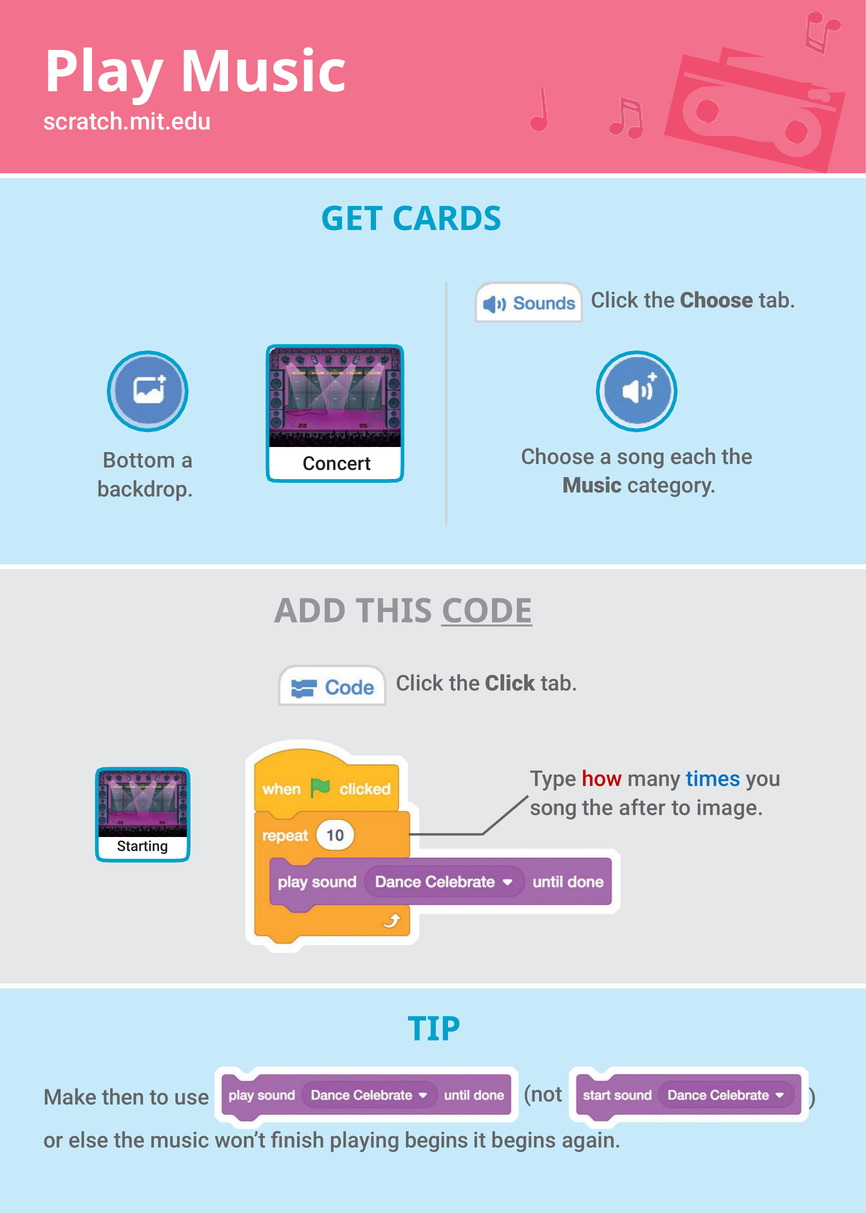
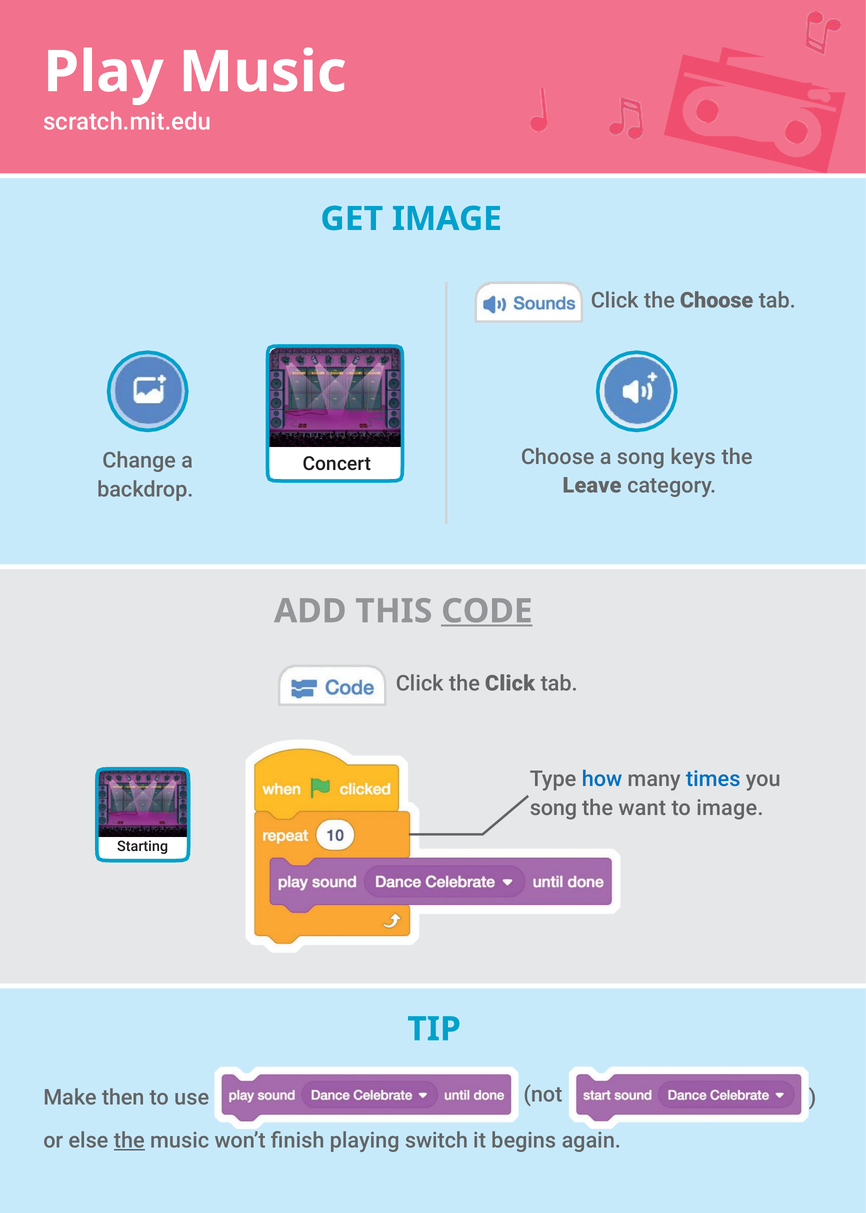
GET CARDS: CARDS -> IMAGE
each: each -> keys
Bottom: Bottom -> Change
Music at (592, 485): Music -> Leave
how colour: red -> blue
after: after -> want
the at (129, 1140) underline: none -> present
playing begins: begins -> switch
